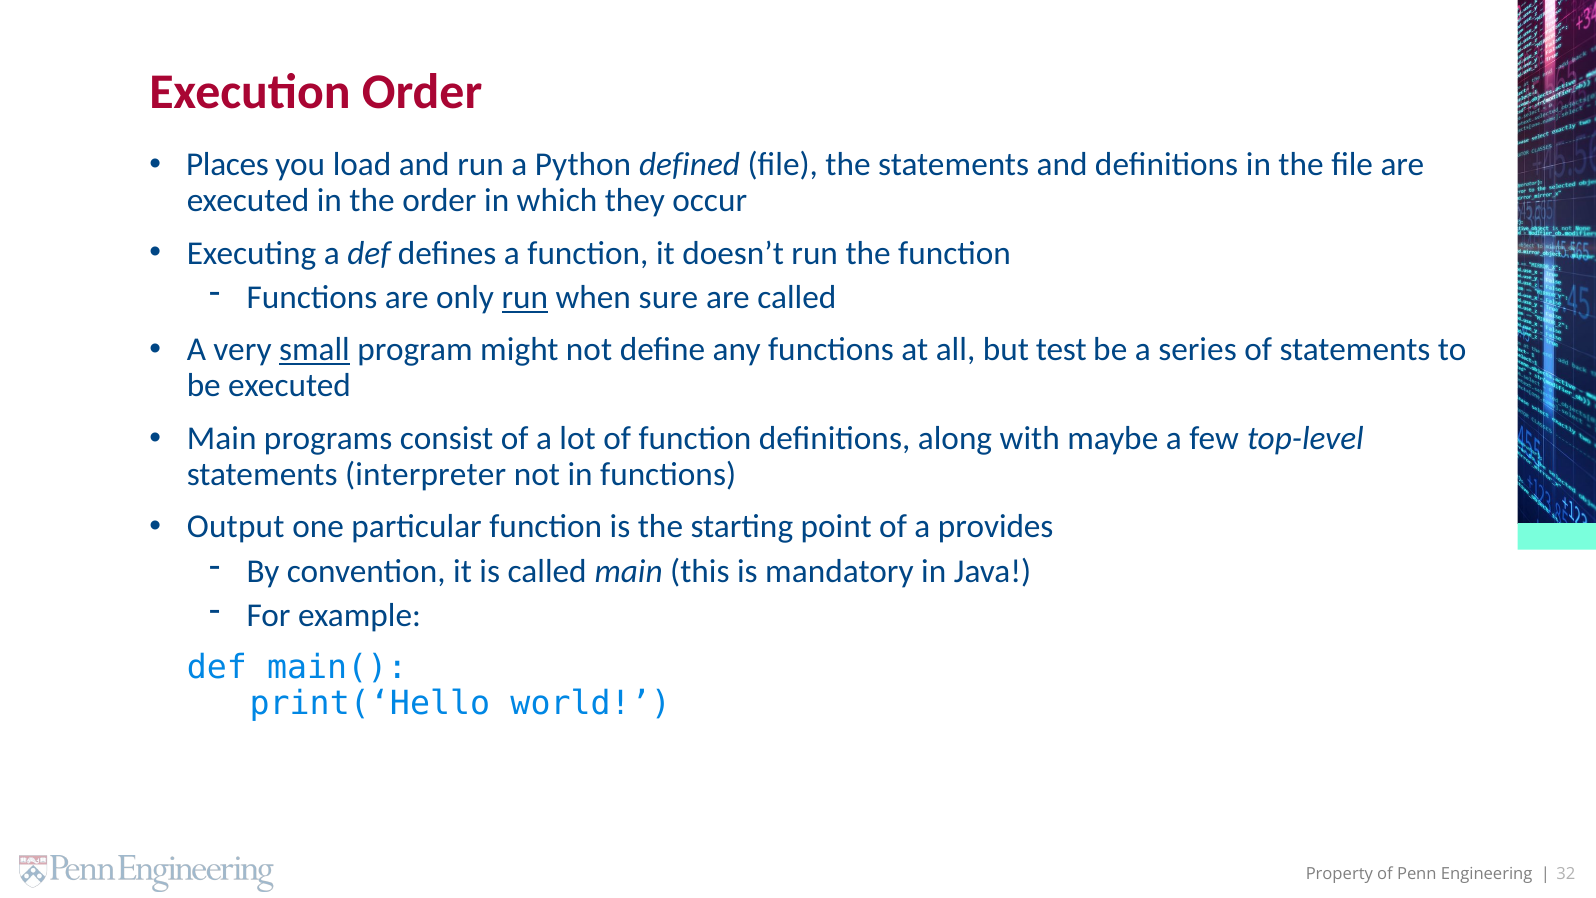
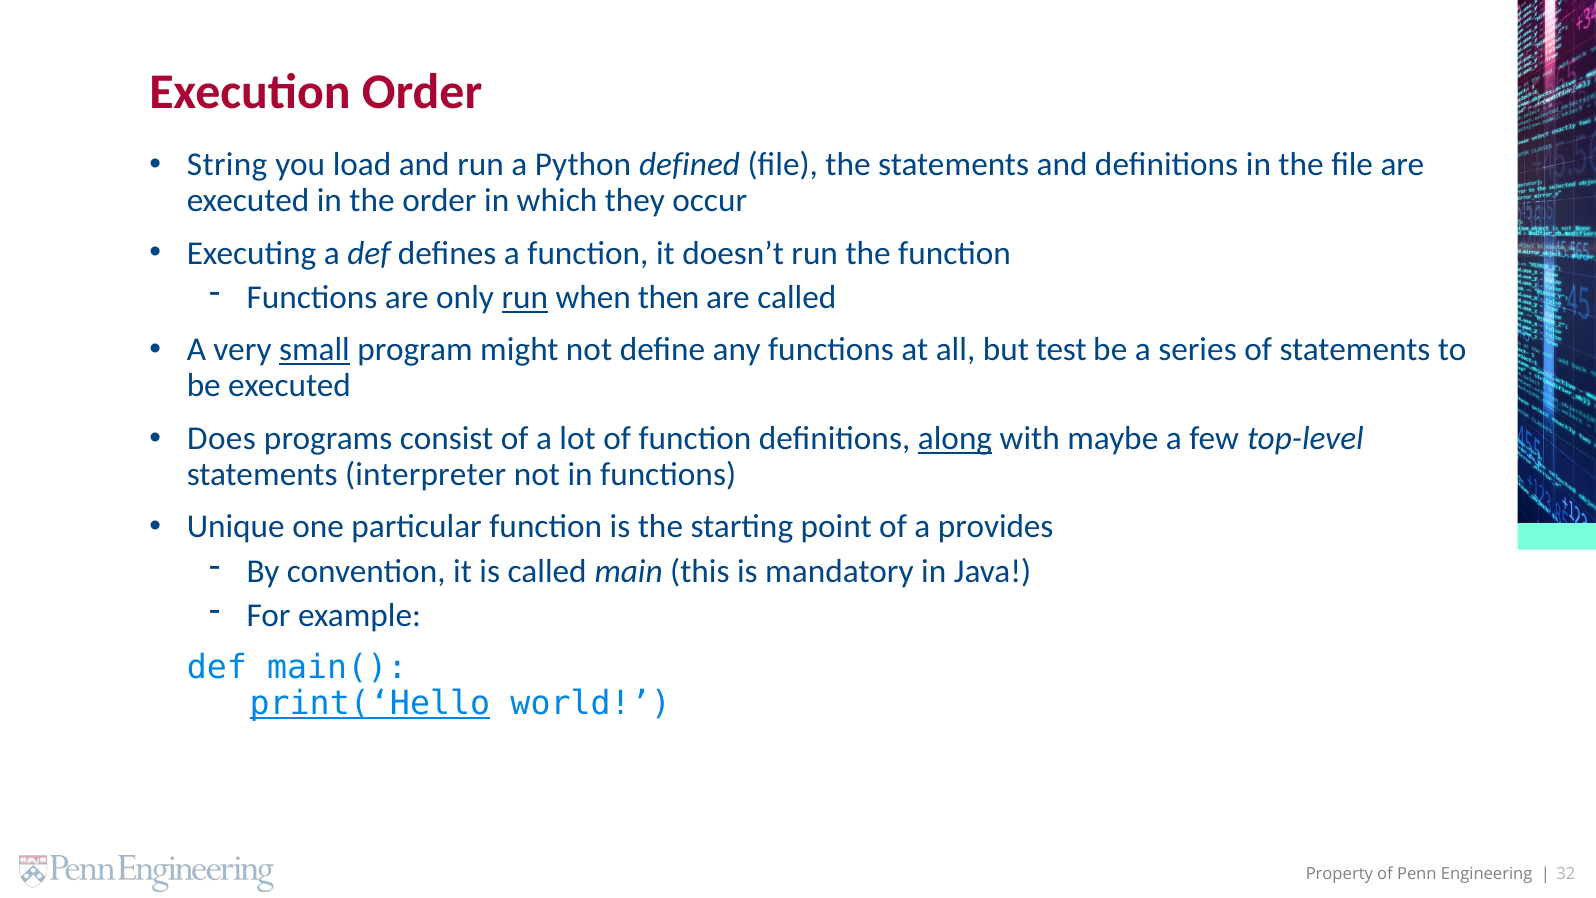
Places: Places -> String
sure: sure -> then
Main at (222, 438): Main -> Does
along underline: none -> present
Output: Output -> Unique
print(‘Hello underline: none -> present
